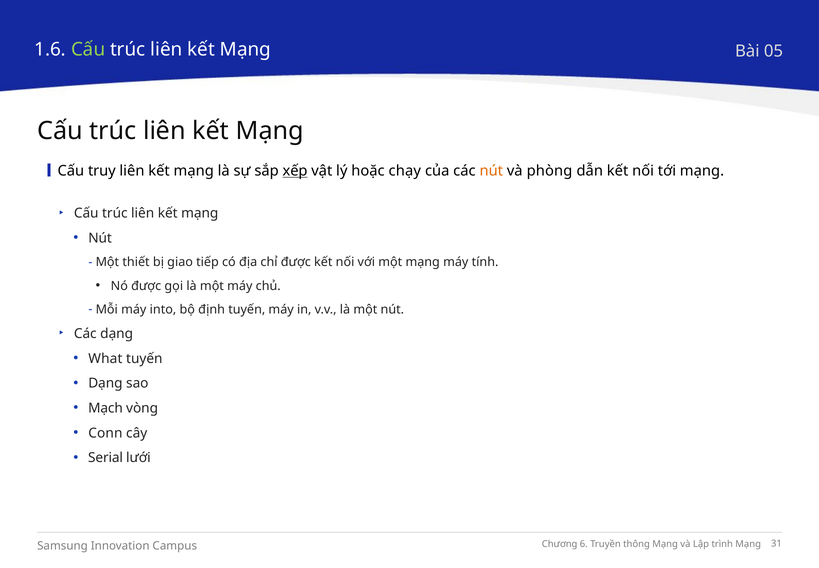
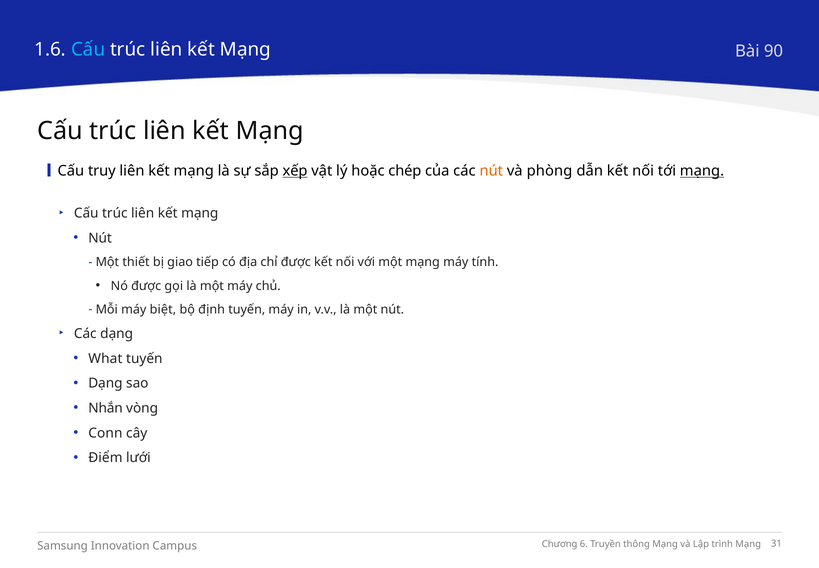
Cấu at (88, 49) colour: light green -> light blue
05: 05 -> 90
chạy: chạy -> chép
mạng at (702, 171) underline: none -> present
into: into -> biệt
Mạch: Mạch -> Nhắn
Serial: Serial -> Điểm
